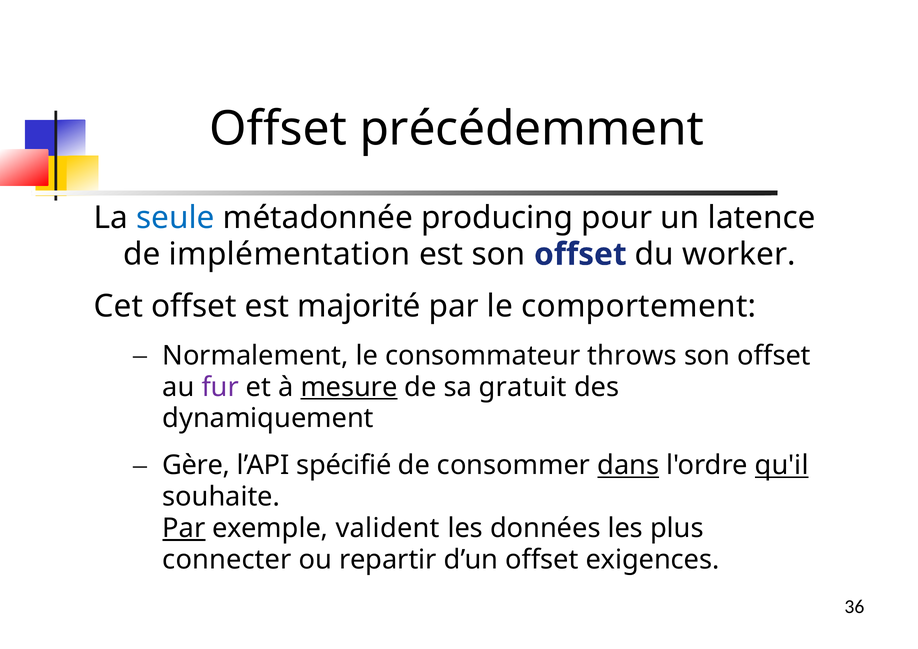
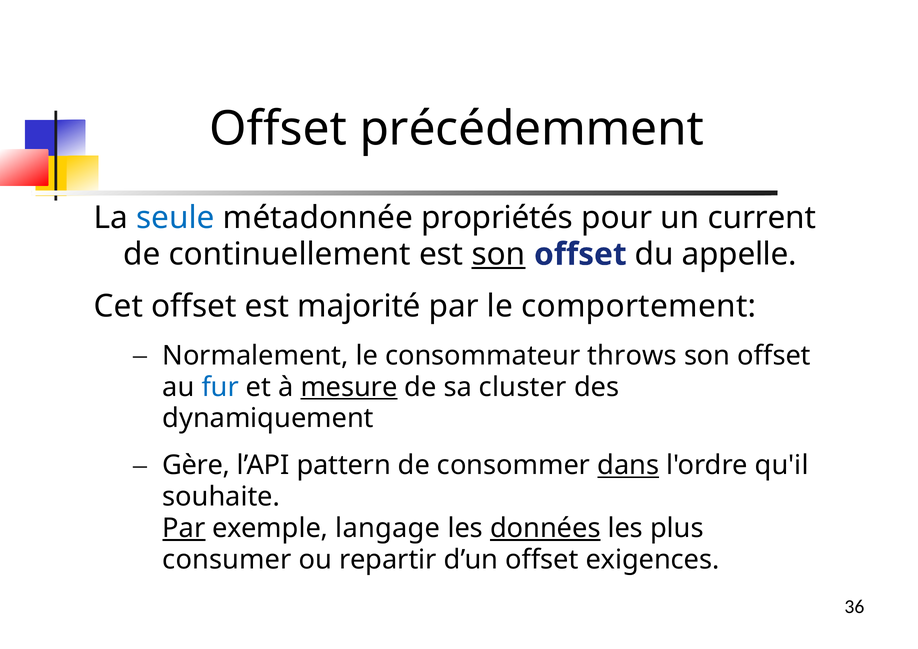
producing: producing -> propriétés
latence: latence -> current
implémentation: implémentation -> continuellement
son at (499, 254) underline: none -> present
worker: worker -> appelle
fur colour: purple -> blue
gratuit: gratuit -> cluster
spécifié: spécifié -> pattern
qu'il underline: present -> none
valident: valident -> langage
données underline: none -> present
connecter: connecter -> consumer
